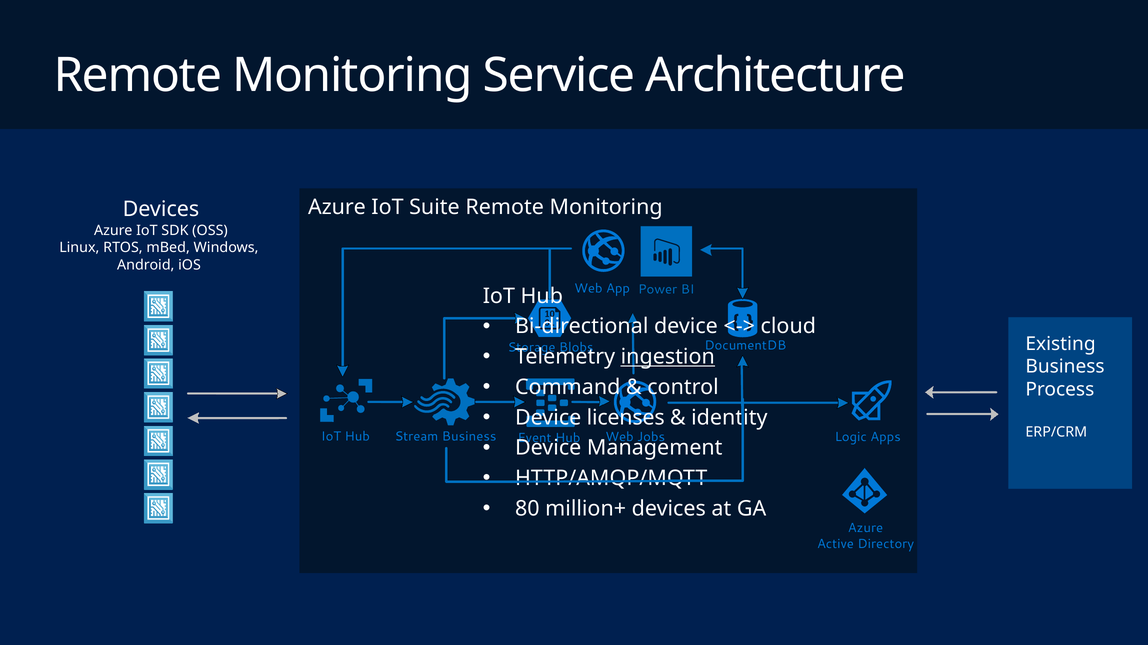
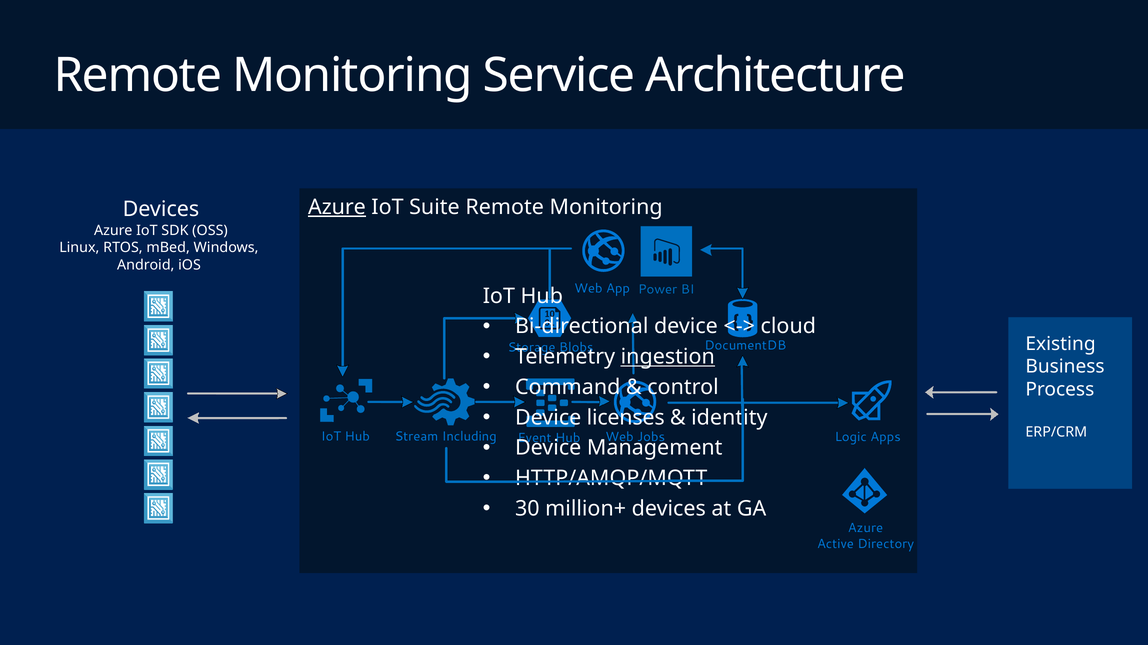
Azure at (337, 207) underline: none -> present
Stream Business: Business -> Including
80: 80 -> 30
